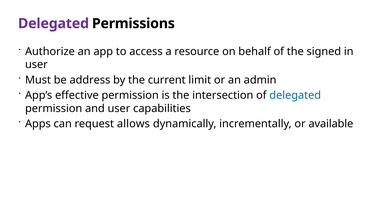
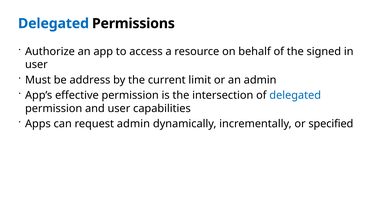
Delegated at (53, 24) colour: purple -> blue
request allows: allows -> admin
available: available -> specified
